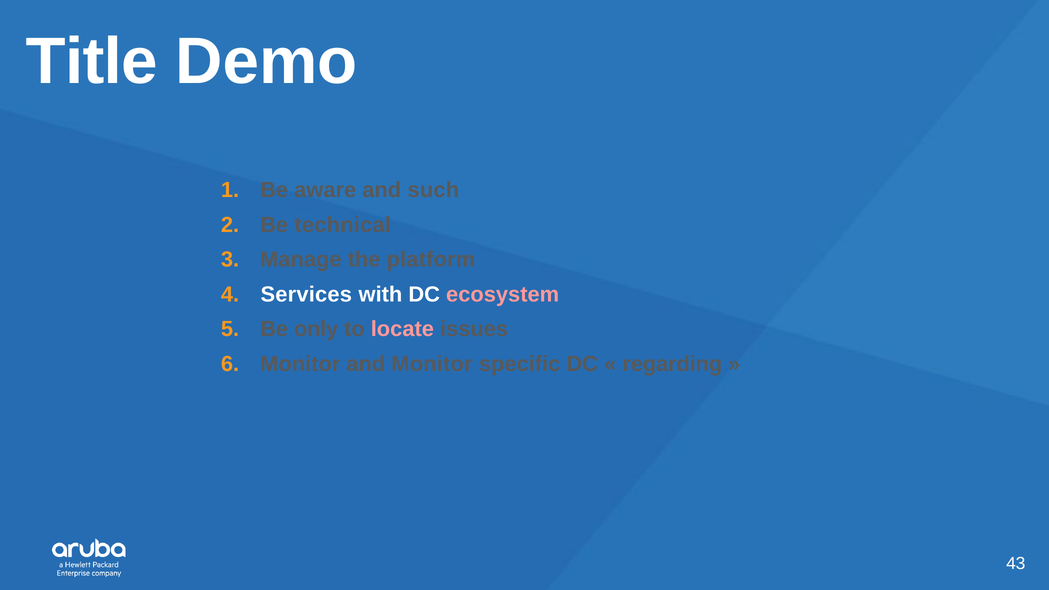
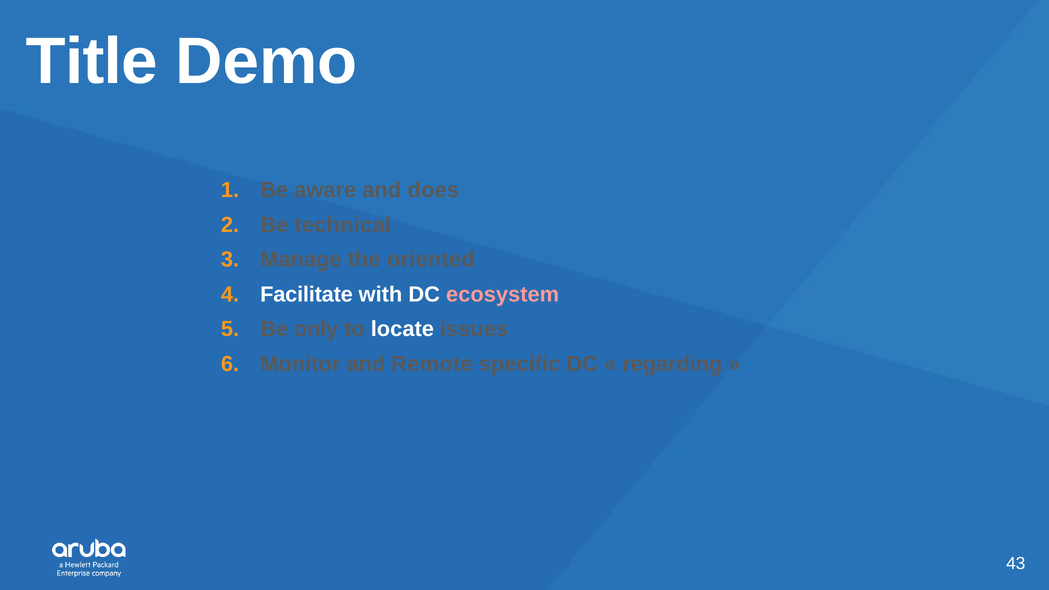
such: such -> does
platform: platform -> oriented
Services: Services -> Facilitate
locate colour: pink -> white
and Monitor: Monitor -> Remote
